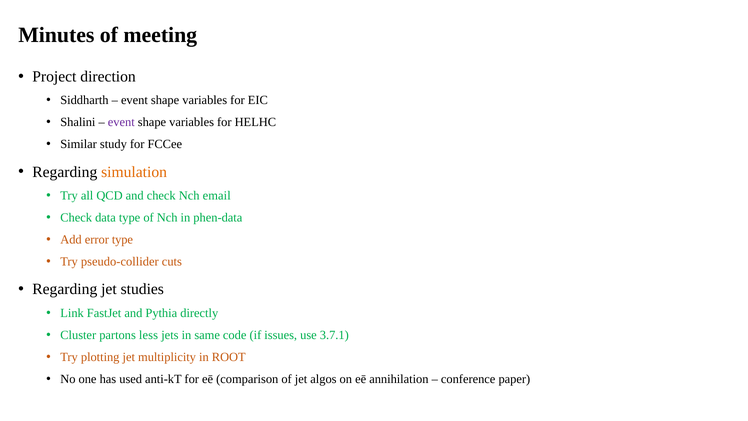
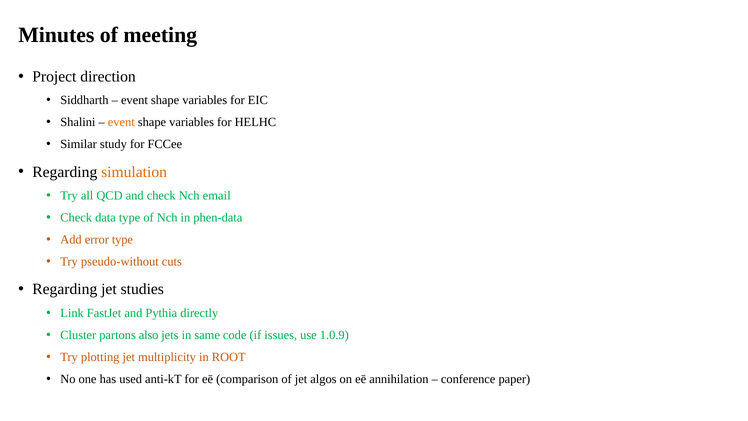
event at (121, 122) colour: purple -> orange
pseudo-collider: pseudo-collider -> pseudo-without
less: less -> also
3.7.1: 3.7.1 -> 1.0.9
